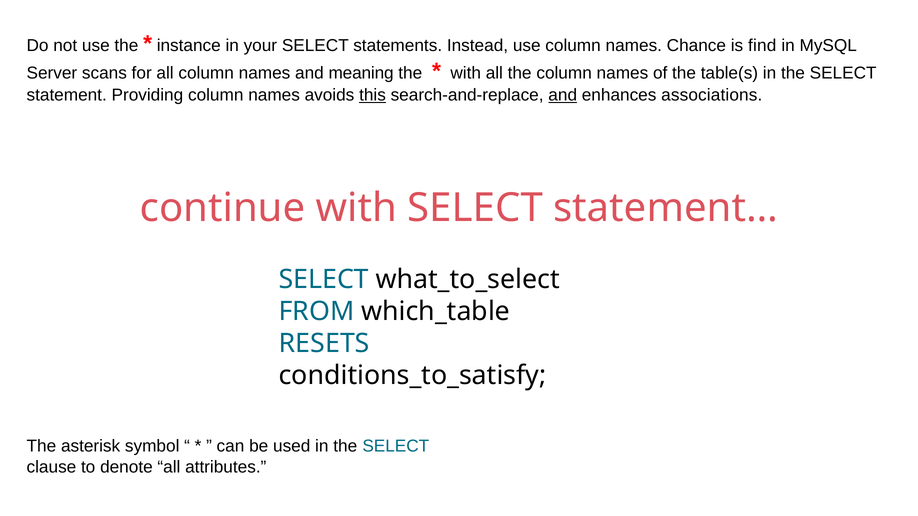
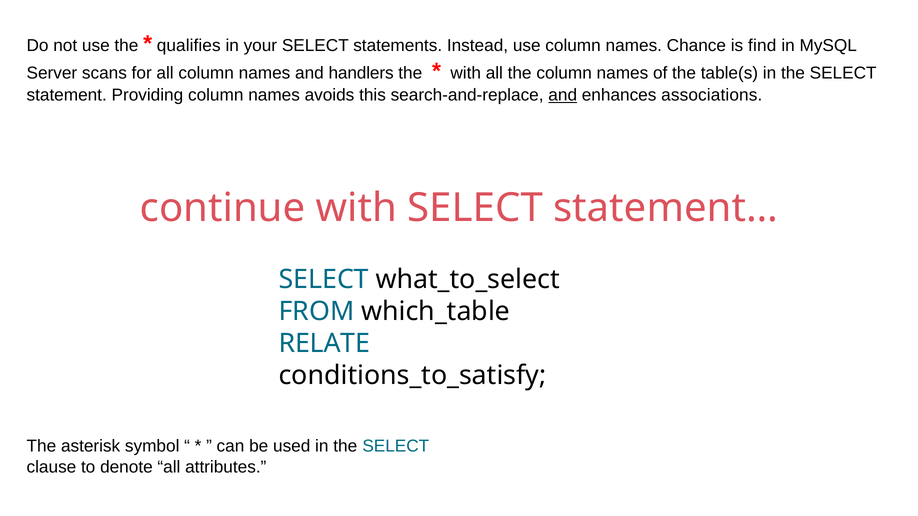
instance: instance -> qualifies
meaning: meaning -> handlers
this underline: present -> none
RESETS: RESETS -> RELATE
